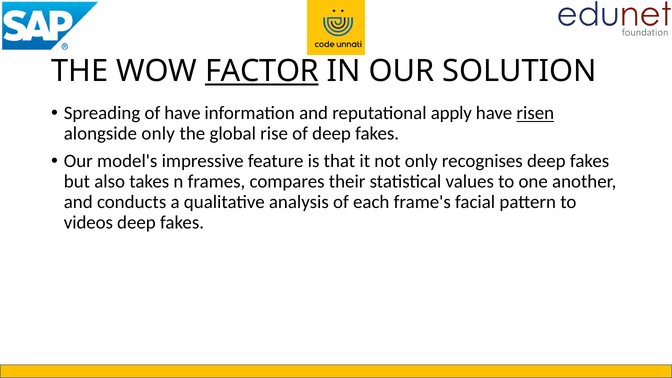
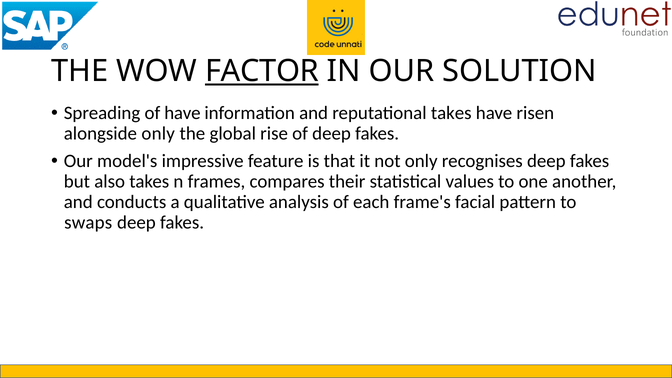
reputational apply: apply -> takes
risen underline: present -> none
videos: videos -> swaps
